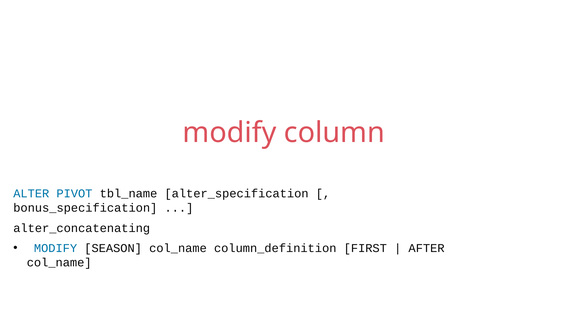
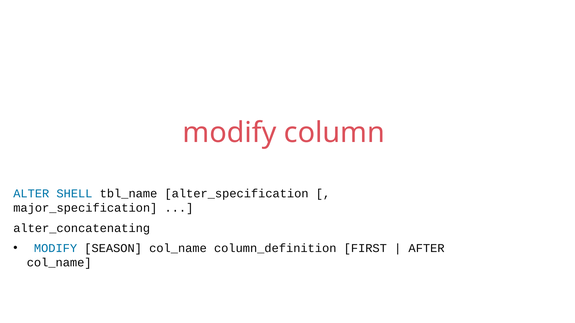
PIVOT: PIVOT -> SHELL
bonus_specification: bonus_specification -> major_specification
